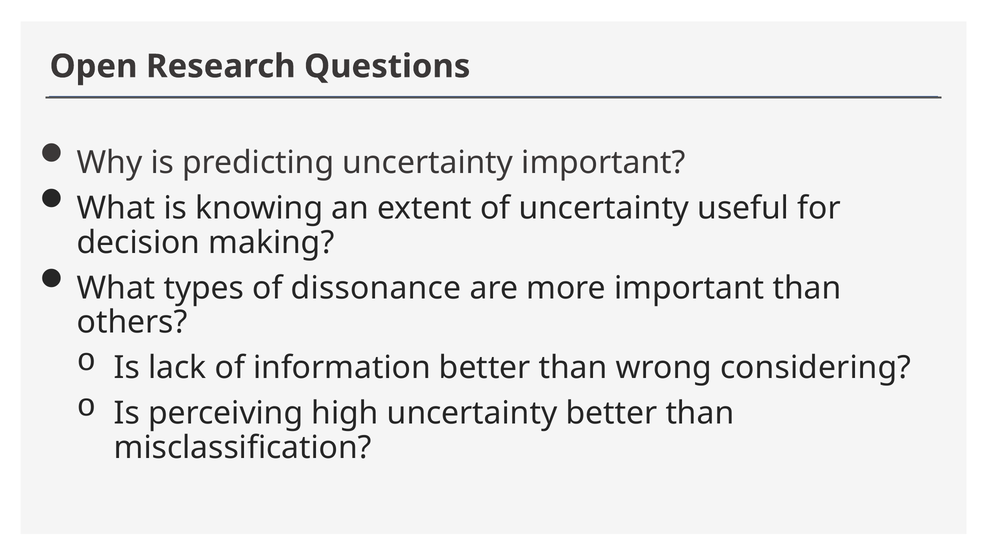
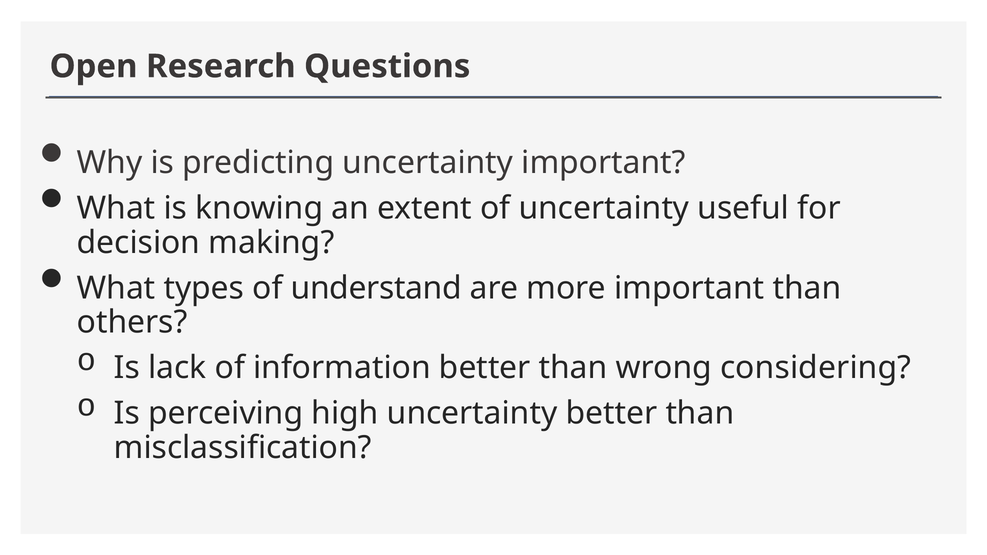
dissonance: dissonance -> understand
